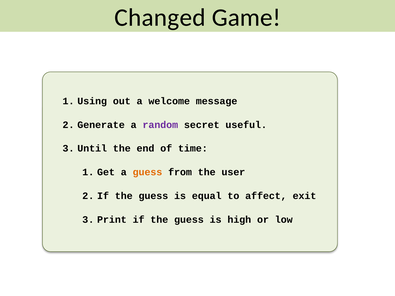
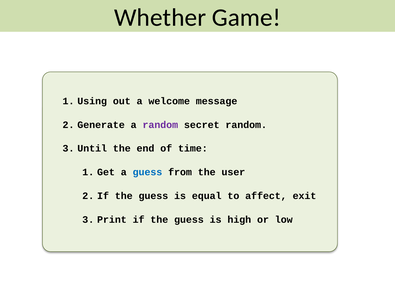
Changed: Changed -> Whether
secret useful: useful -> random
guess at (147, 172) colour: orange -> blue
